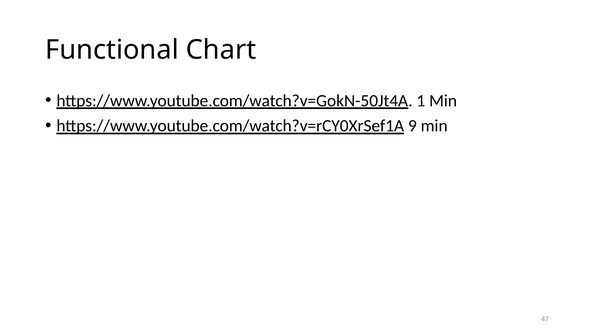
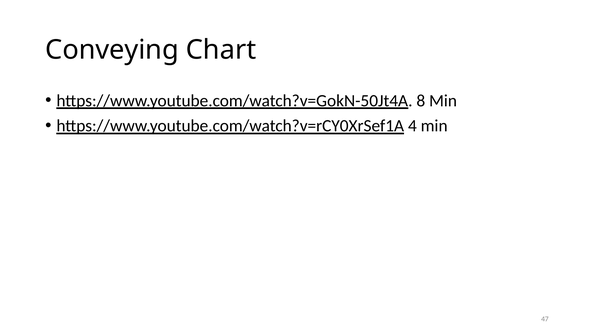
Functional: Functional -> Conveying
1: 1 -> 8
9: 9 -> 4
